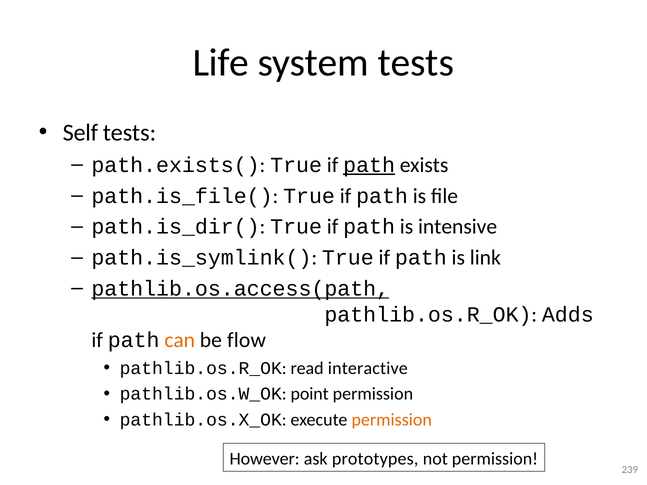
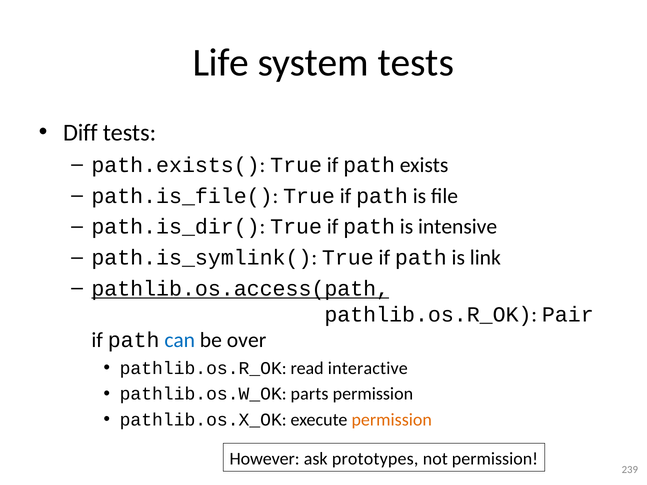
Self: Self -> Diff
path at (369, 165) underline: present -> none
Adds: Adds -> Pair
can colour: orange -> blue
flow: flow -> over
point: point -> parts
